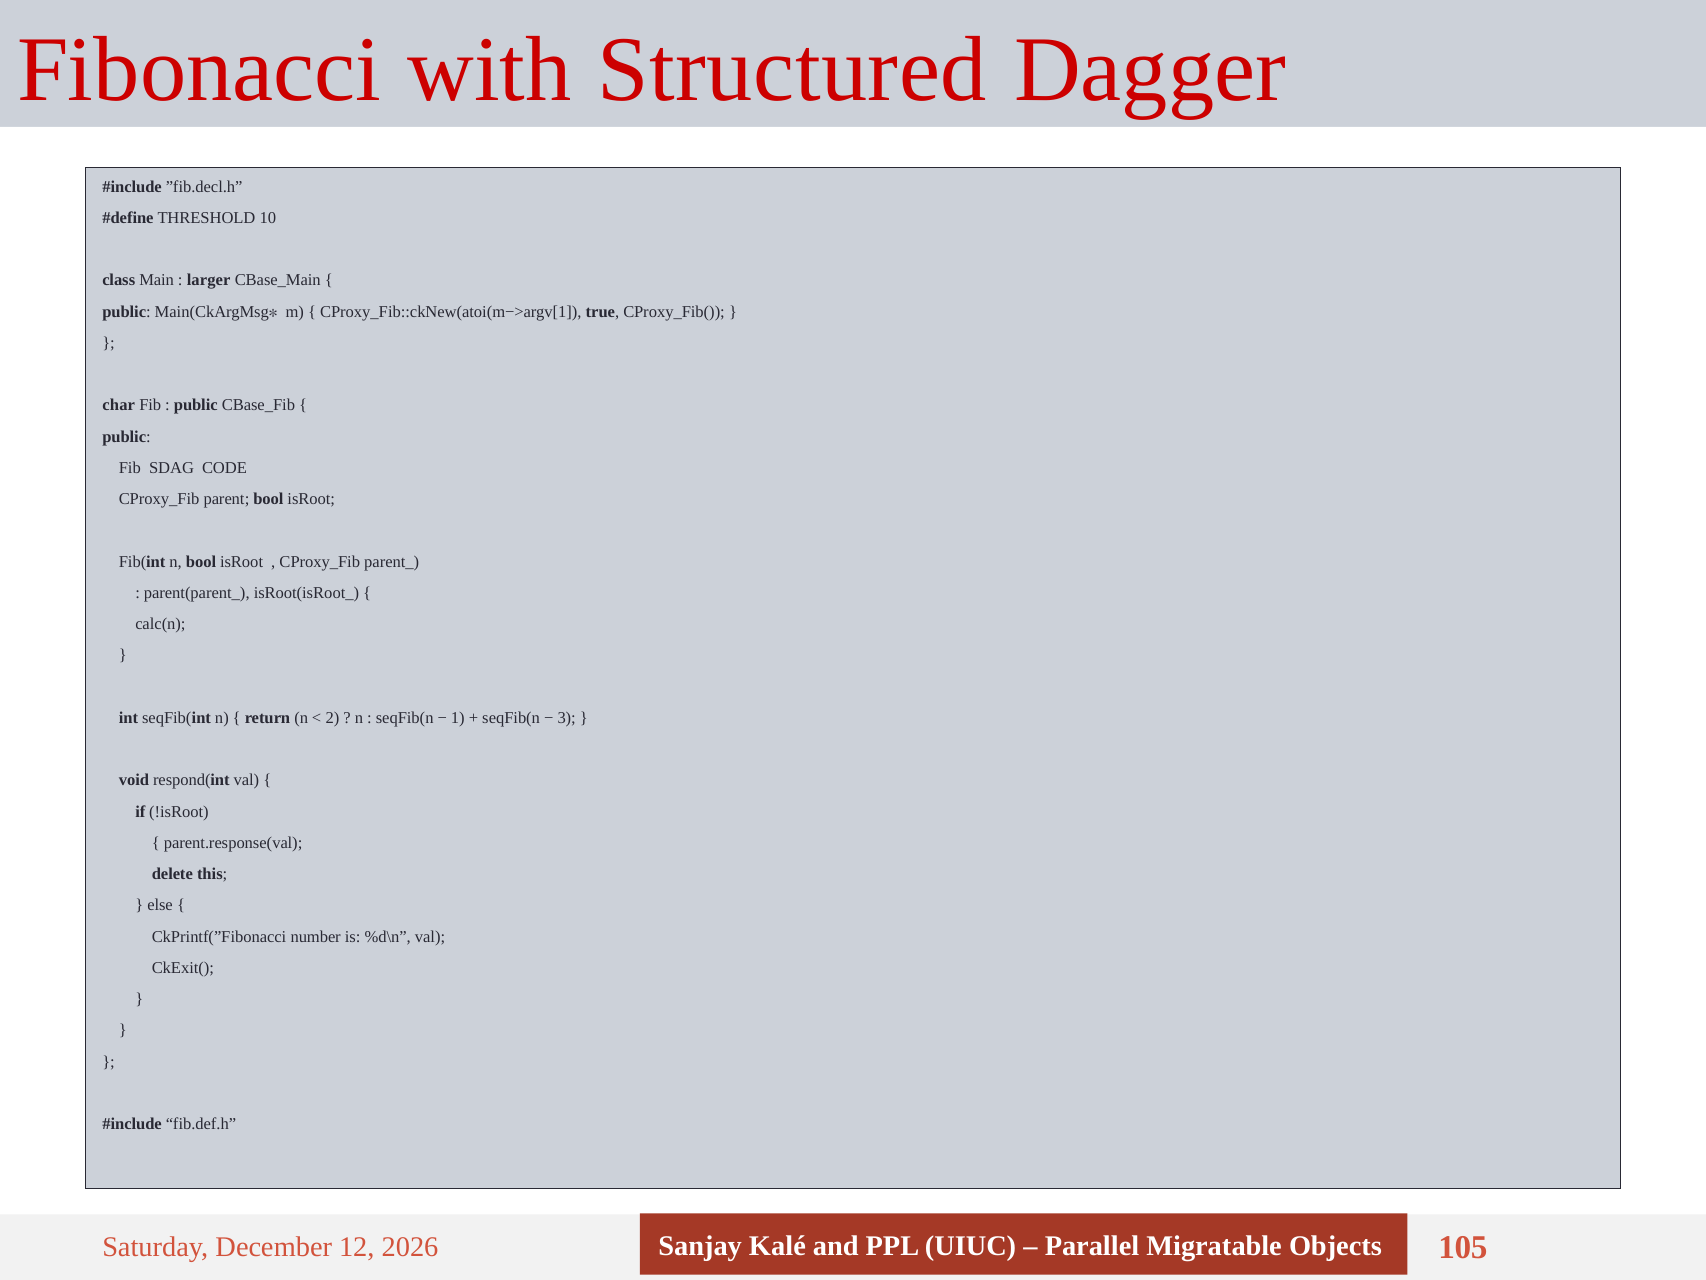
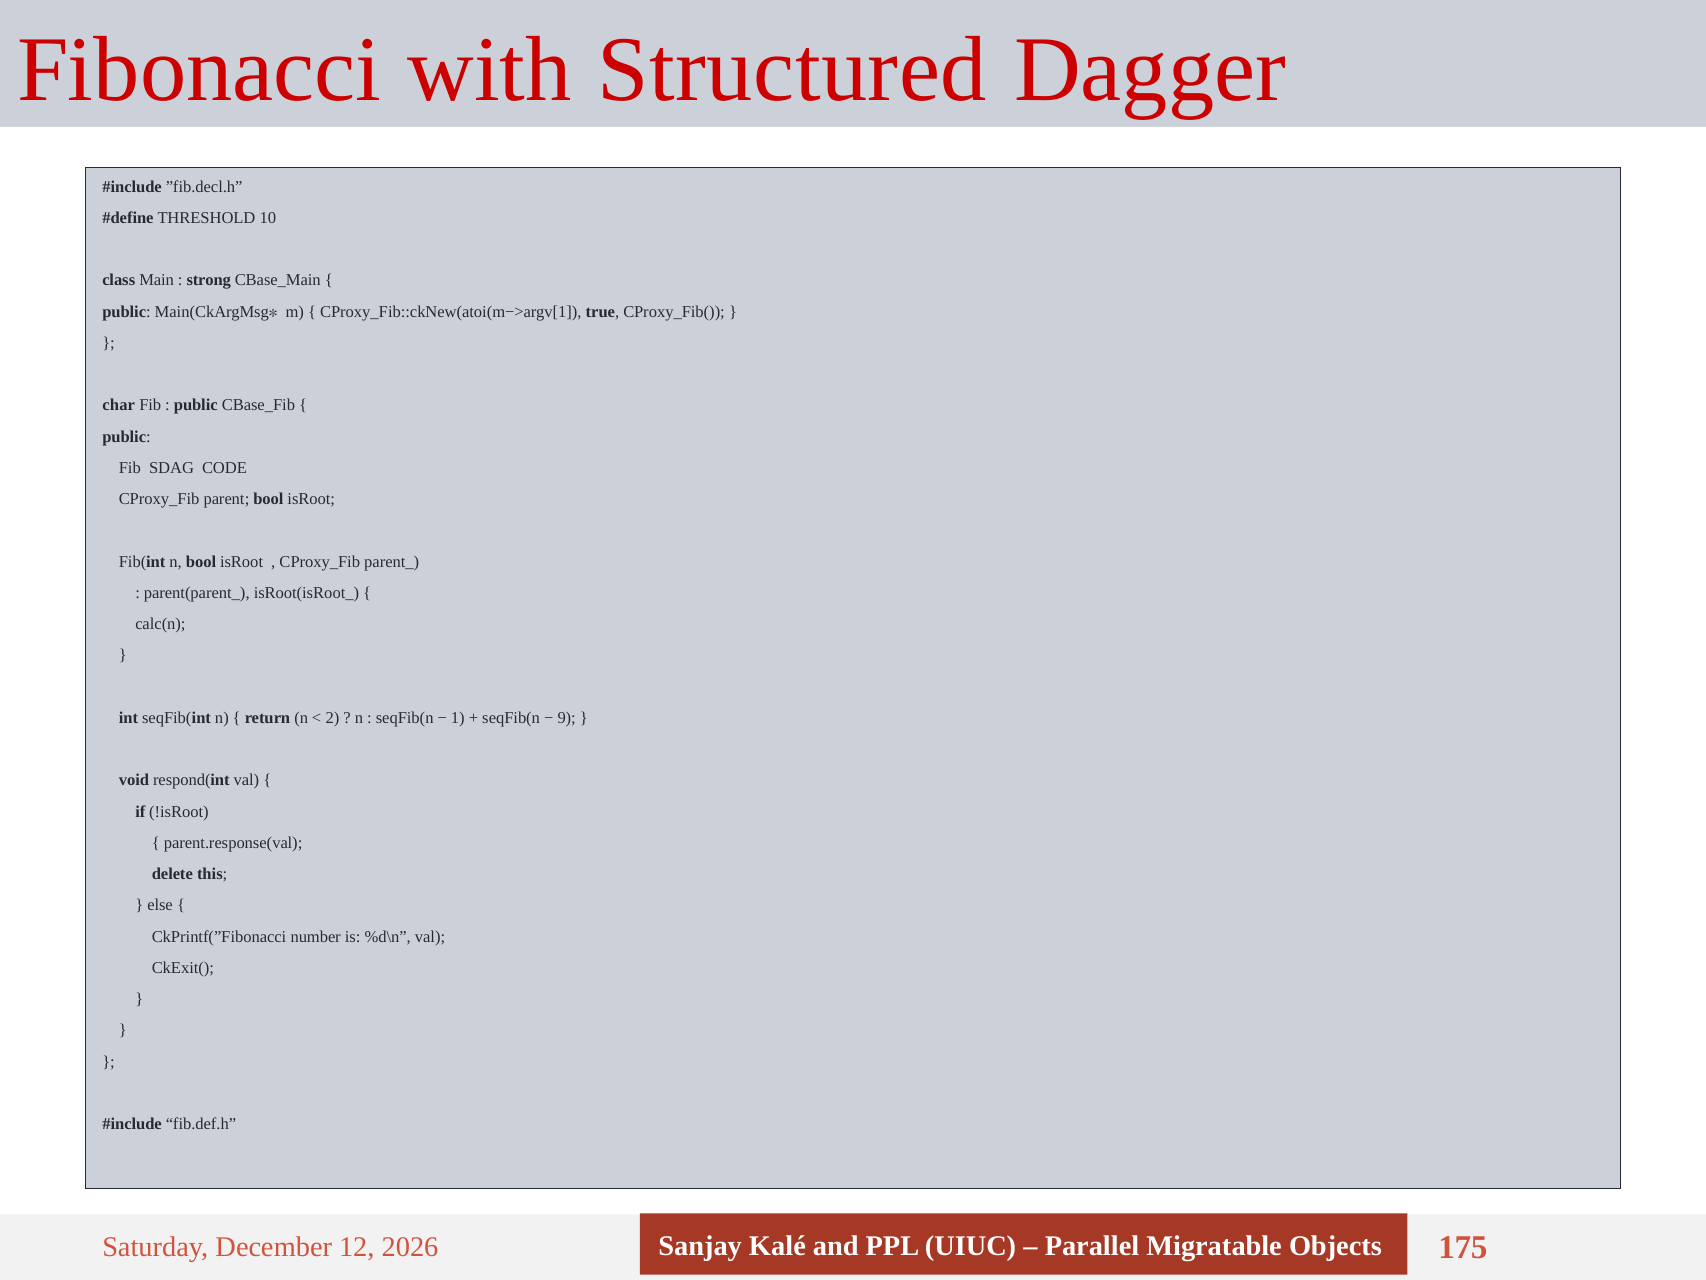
larger: larger -> strong
3: 3 -> 9
105: 105 -> 175
